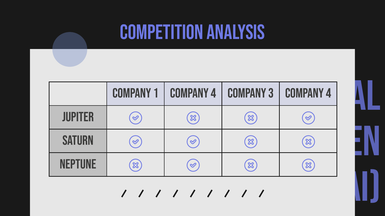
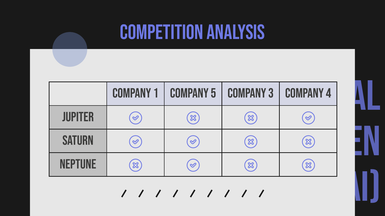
1 COMPANY 4: 4 -> 5
